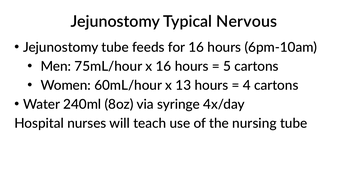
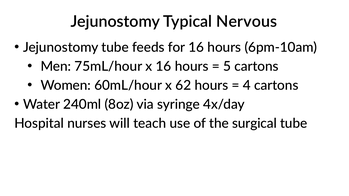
13: 13 -> 62
nursing: nursing -> surgical
